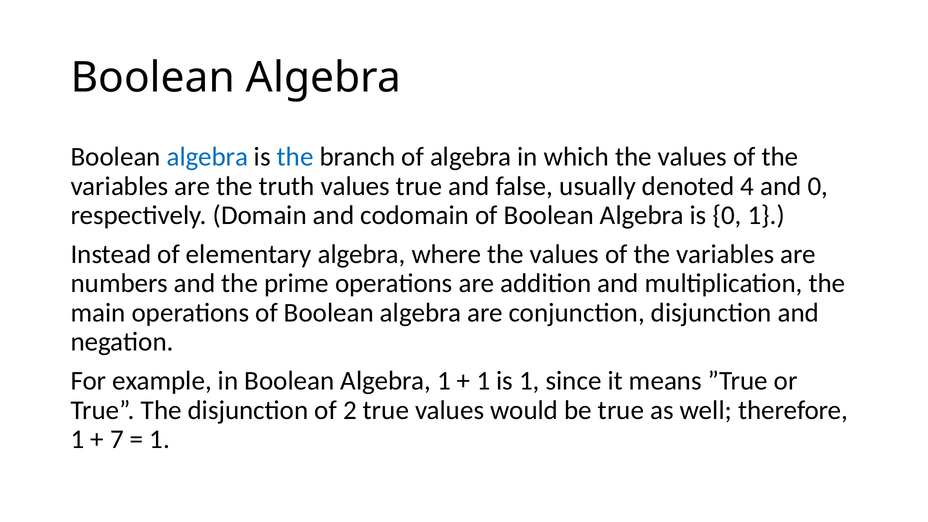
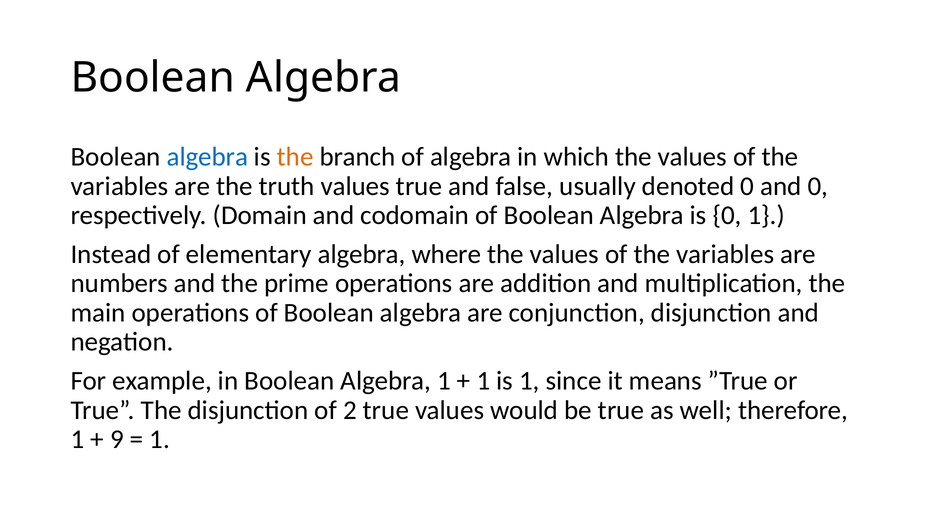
the at (295, 157) colour: blue -> orange
denoted 4: 4 -> 0
7: 7 -> 9
